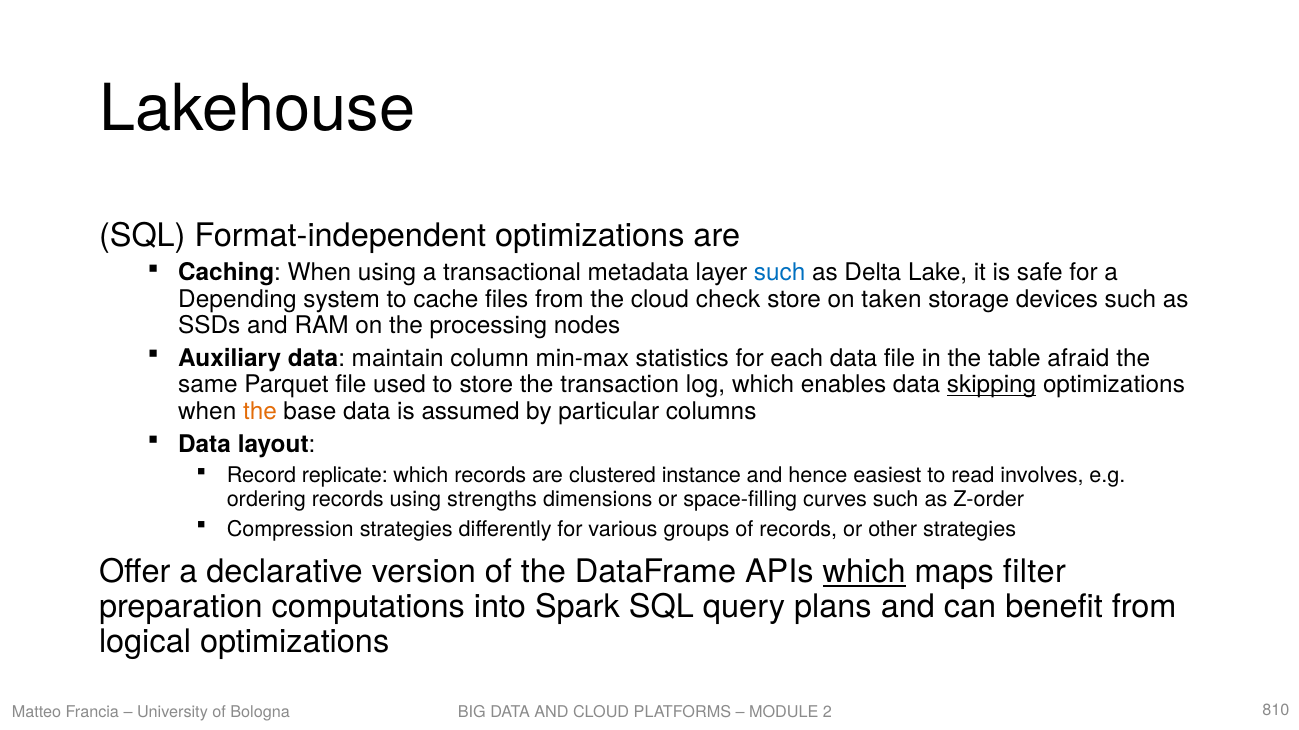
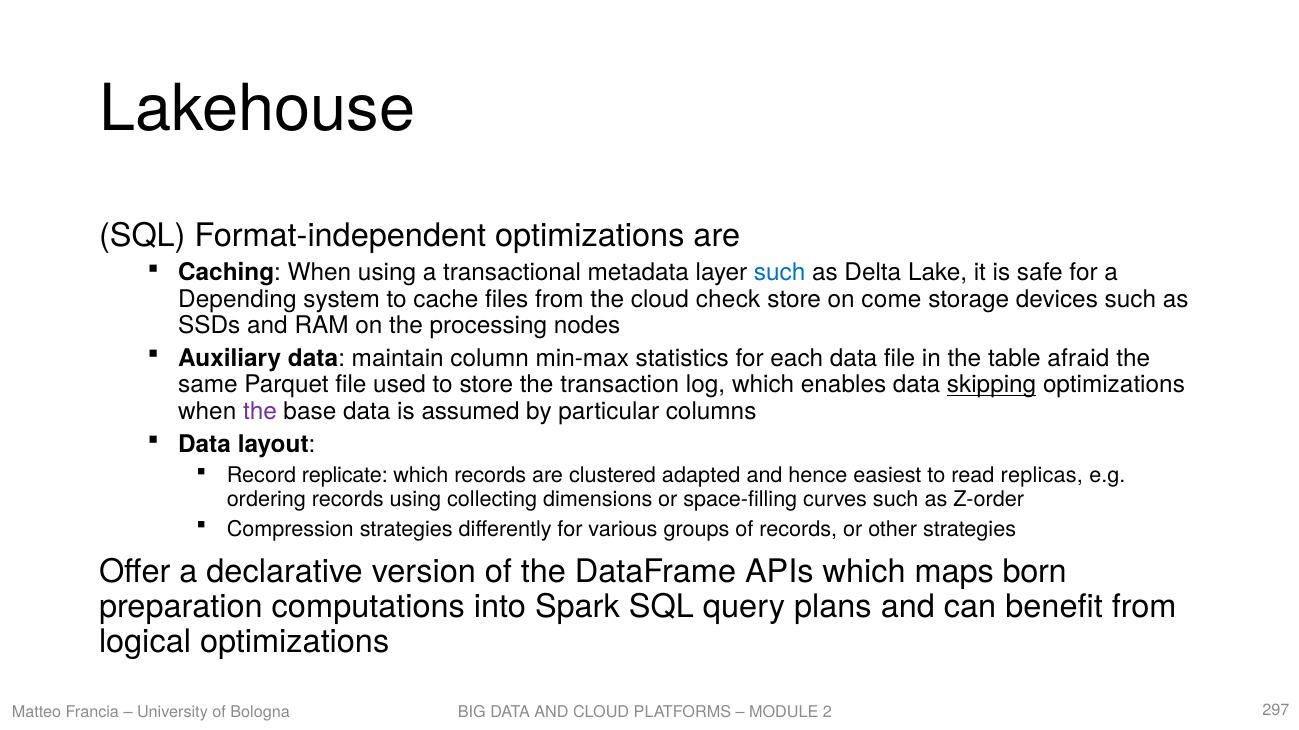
taken: taken -> come
the at (260, 411) colour: orange -> purple
instance: instance -> adapted
involves: involves -> replicas
strengths: strengths -> collecting
which at (864, 572) underline: present -> none
filter: filter -> born
810: 810 -> 297
